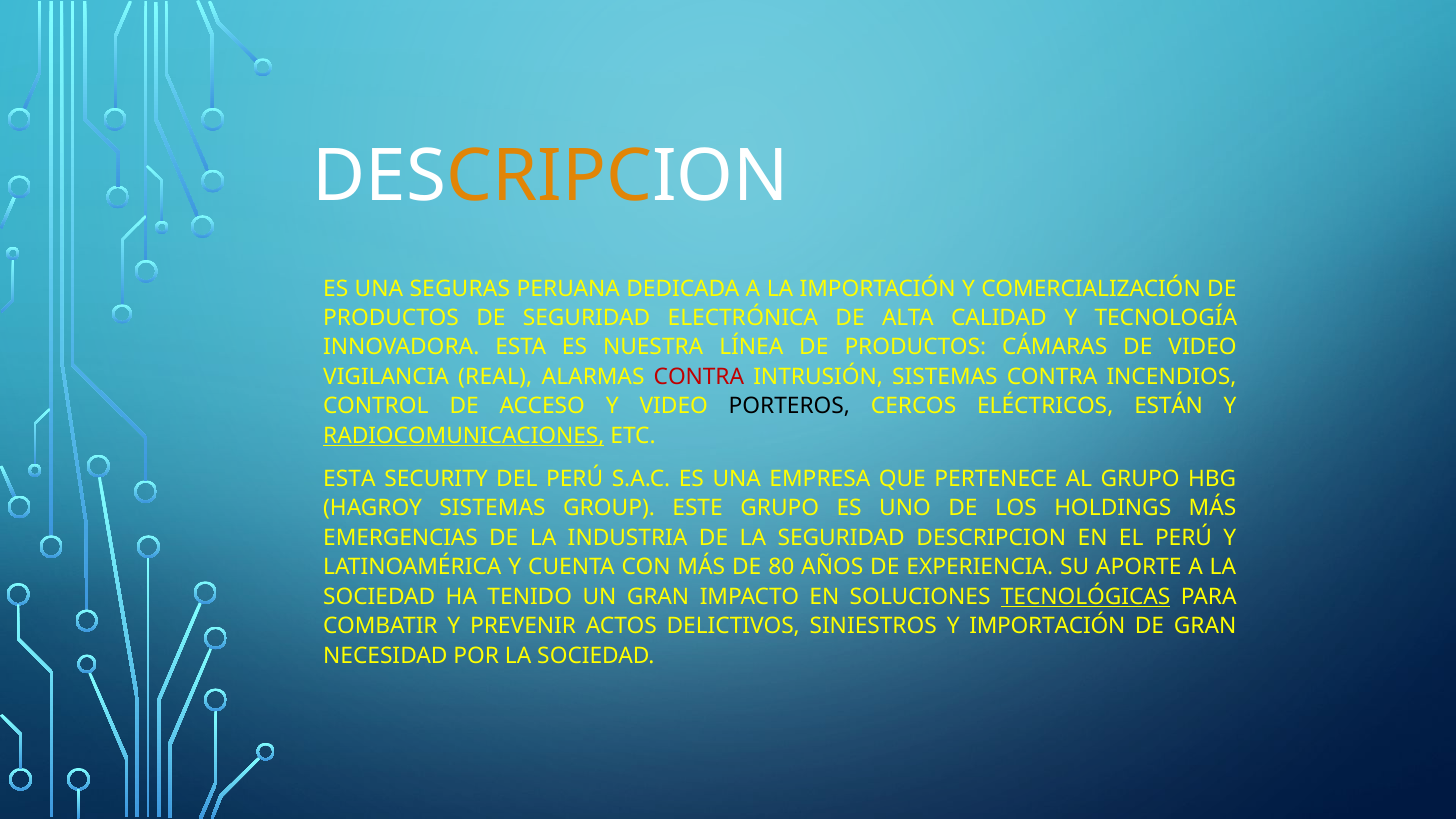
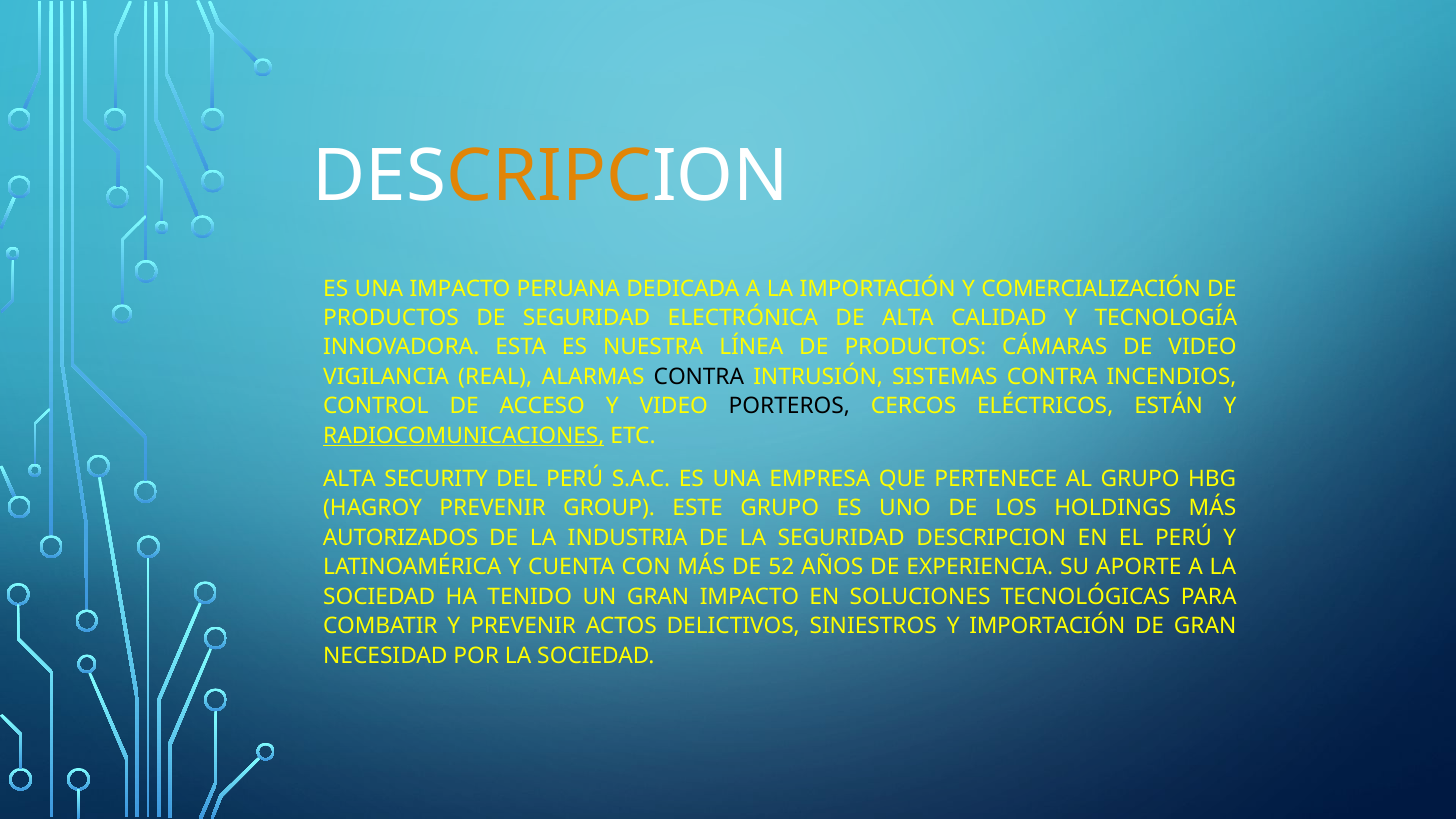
UNA SEGURAS: SEGURAS -> IMPACTO
CONTRA at (699, 377) colour: red -> black
ESTA at (349, 479): ESTA -> ALTA
HAGROY SISTEMAS: SISTEMAS -> PREVENIR
EMERGENCIAS: EMERGENCIAS -> AUTORIZADOS
80: 80 -> 52
TECNOLÓGICAS underline: present -> none
